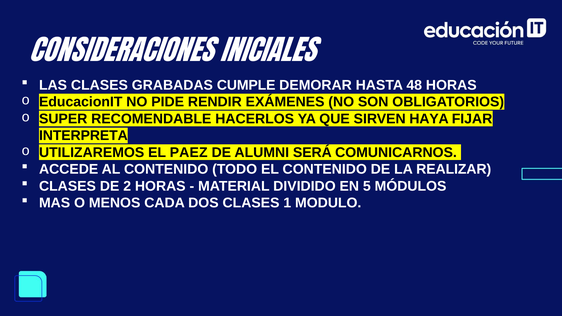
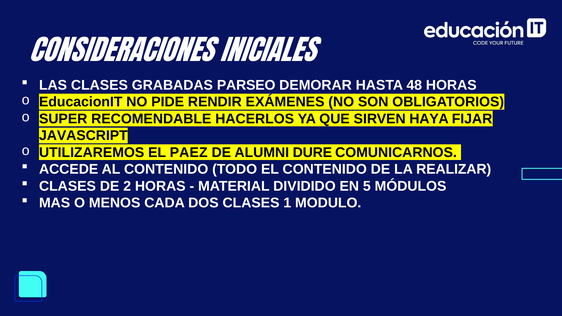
CUMPLE: CUMPLE -> PARSEO
INTERPRETA: INTERPRETA -> JAVASCRIPT
SERÁ: SERÁ -> DURE
